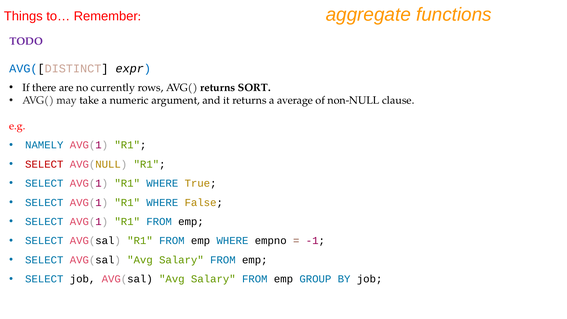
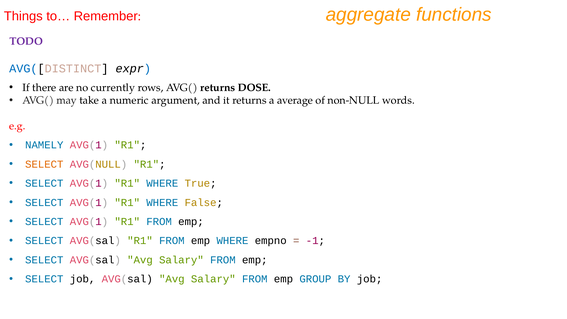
SORT: SORT -> DOSE
clause: clause -> words
SELECT at (44, 164) colour: red -> orange
